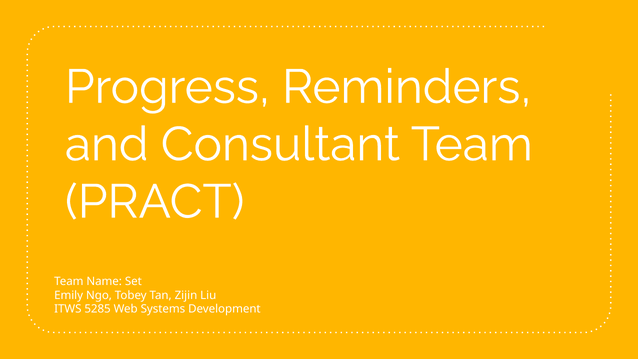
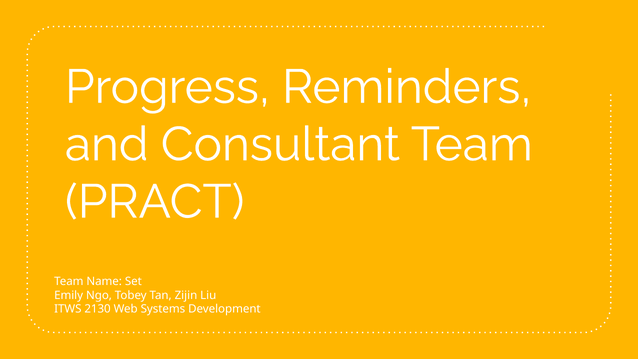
5285: 5285 -> 2130
